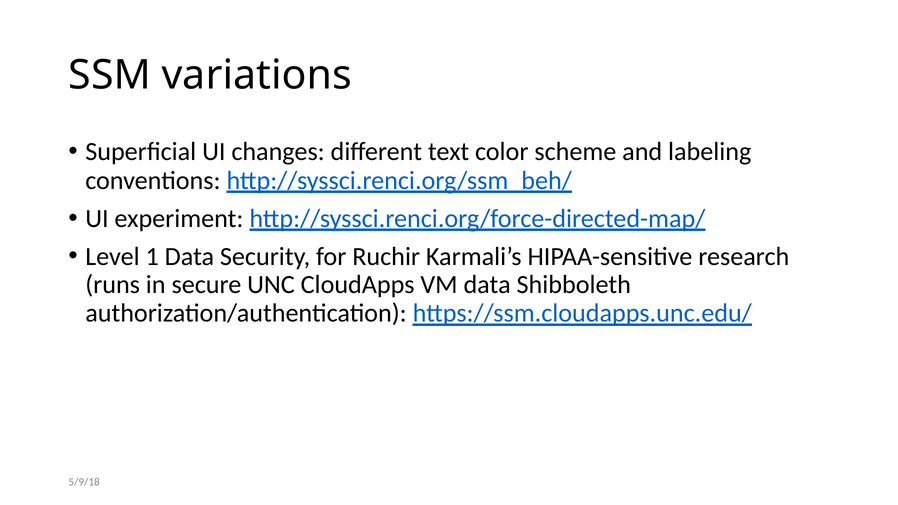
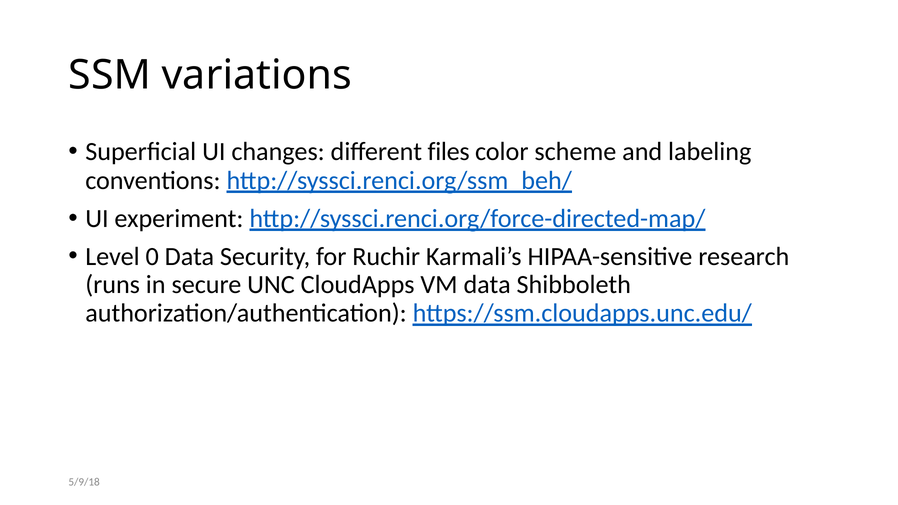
text: text -> files
1: 1 -> 0
